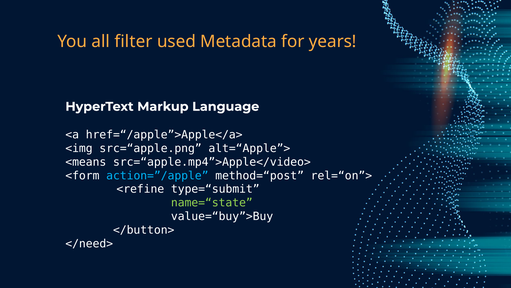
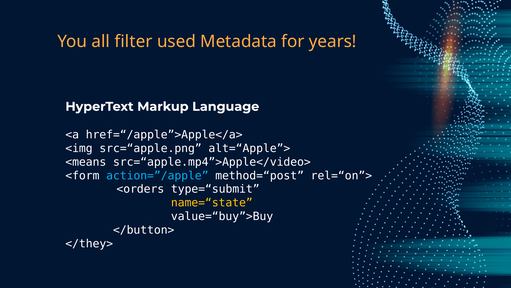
<refine: <refine -> <orders
name=“state colour: light green -> yellow
</need>: </need> -> </they>
